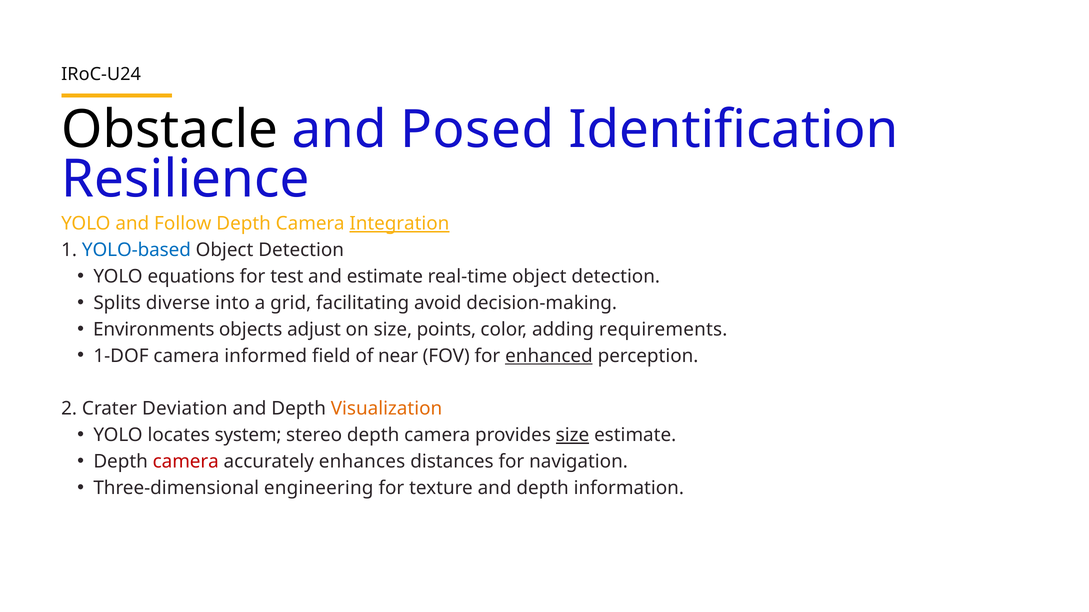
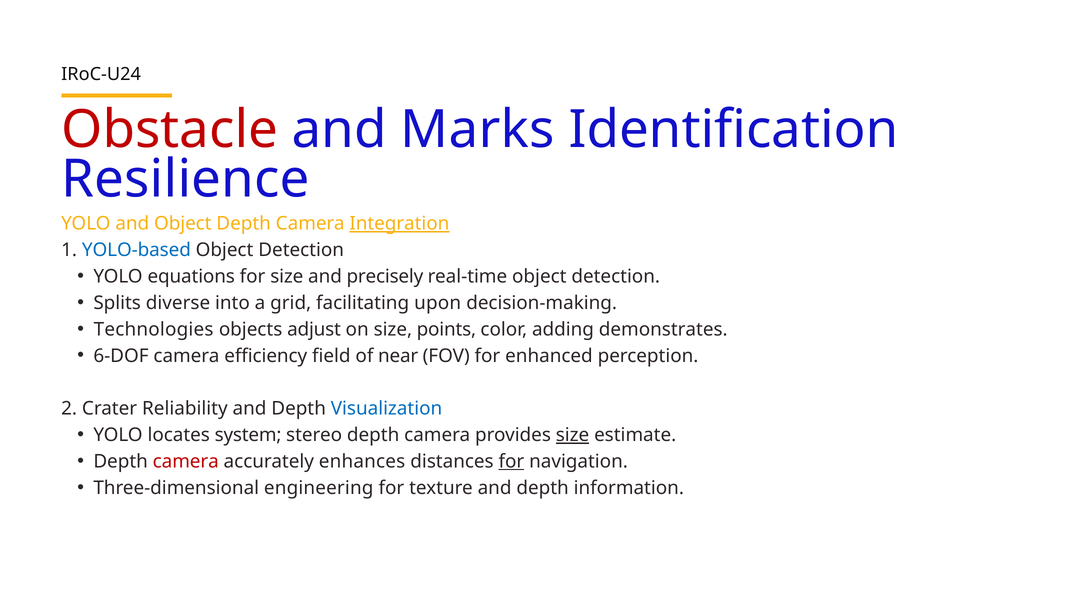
Obstacle colour: black -> red
Posed: Posed -> Marks
and Follow: Follow -> Object
for test: test -> size
and estimate: estimate -> precisely
avoid: avoid -> upon
Environments: Environments -> Technologies
requirements: requirements -> demonstrates
1-DOF: 1-DOF -> 6-DOF
informed: informed -> efficiency
enhanced underline: present -> none
Deviation: Deviation -> Reliability
Visualization colour: orange -> blue
for at (511, 462) underline: none -> present
